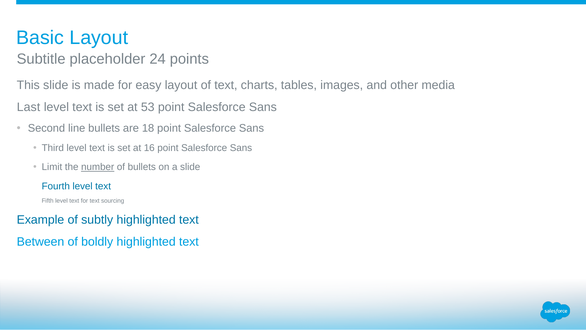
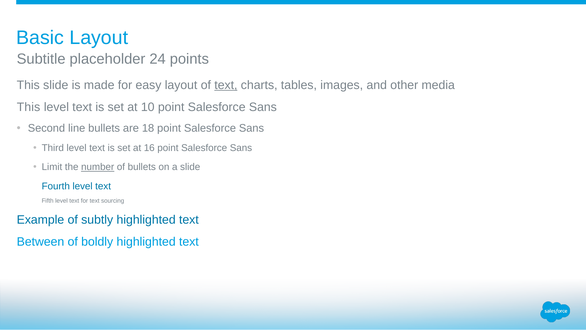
text at (226, 85) underline: none -> present
Last at (29, 107): Last -> This
53: 53 -> 10
